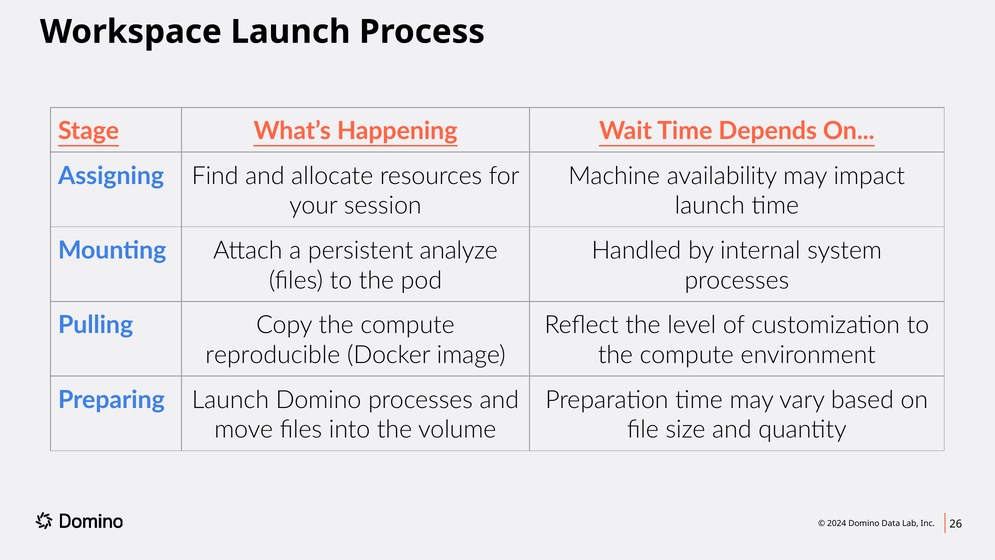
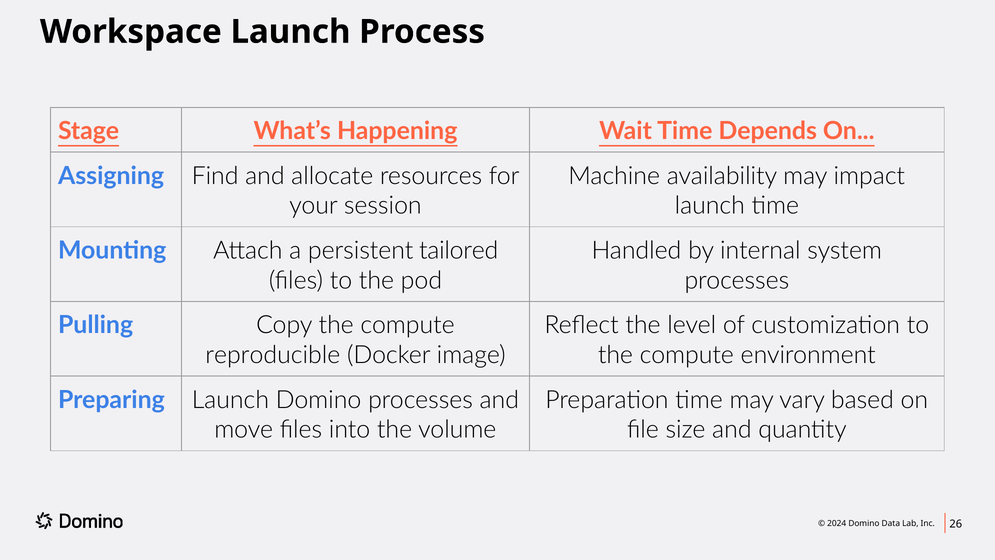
analyze: analyze -> tailored
